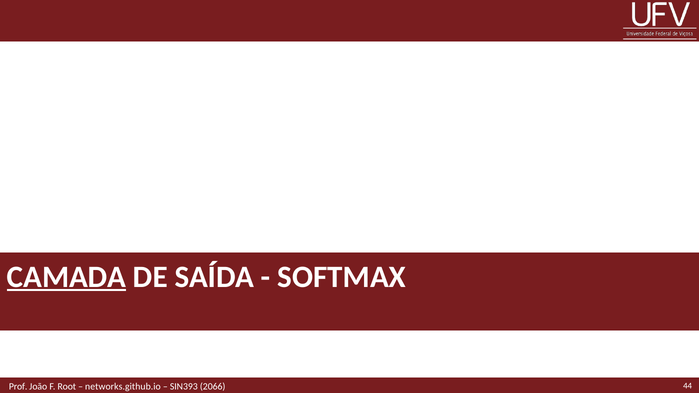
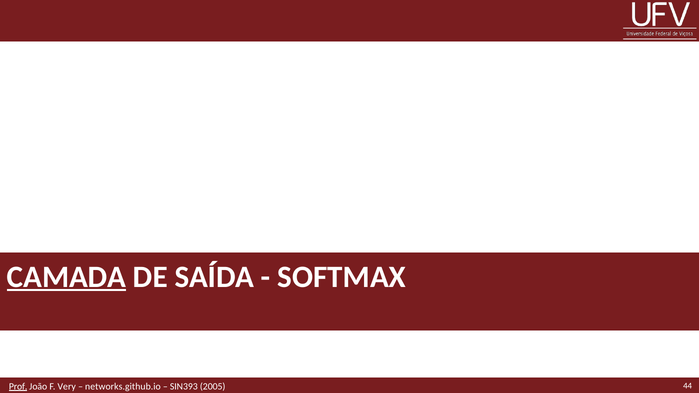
Prof underline: none -> present
Root: Root -> Very
2066: 2066 -> 2005
